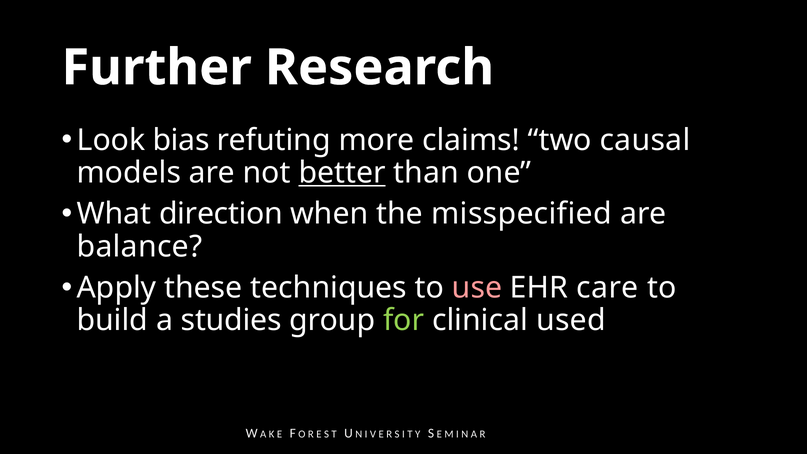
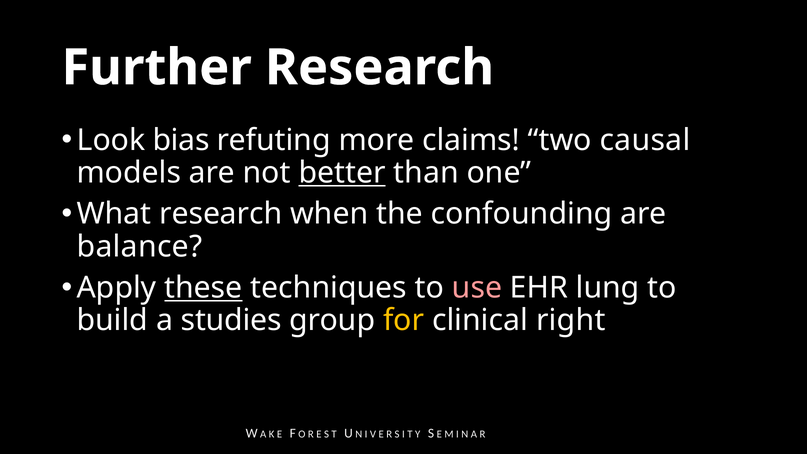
What direction: direction -> research
misspecified: misspecified -> confounding
these underline: none -> present
care: care -> lung
for colour: light green -> yellow
used: used -> right
